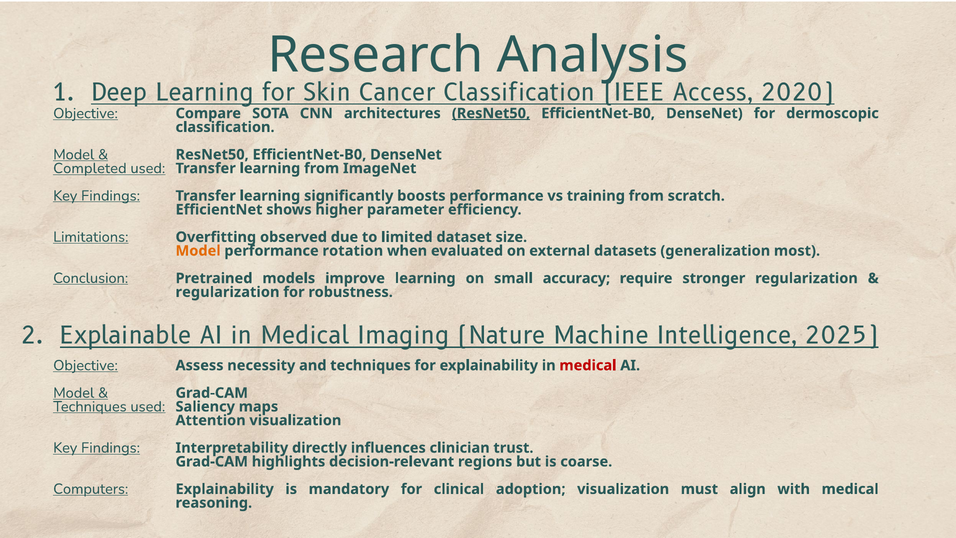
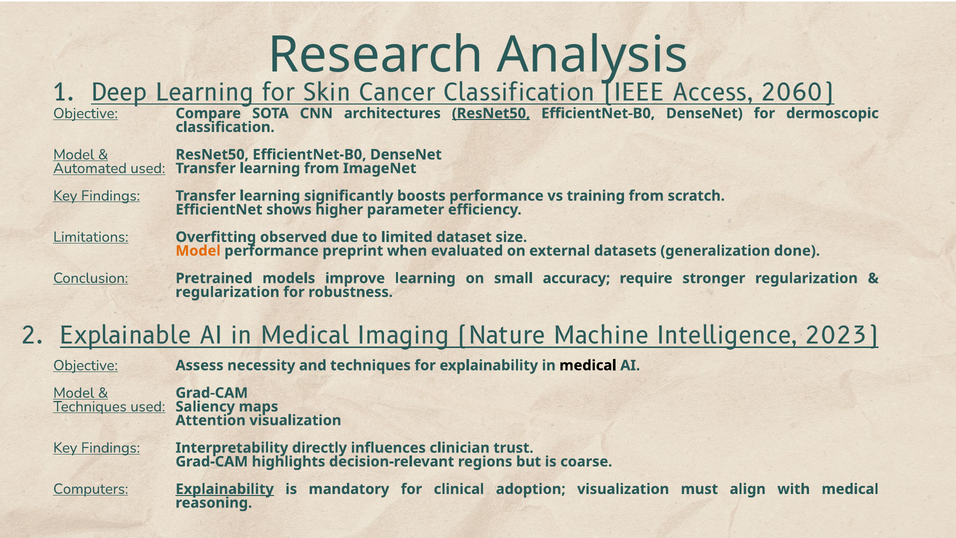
2020: 2020 -> 2060
Completed: Completed -> Automated
rotation: rotation -> preprint
most: most -> done
2025: 2025 -> 2023
medical at (588, 365) colour: red -> black
Explainability at (225, 489) underline: none -> present
